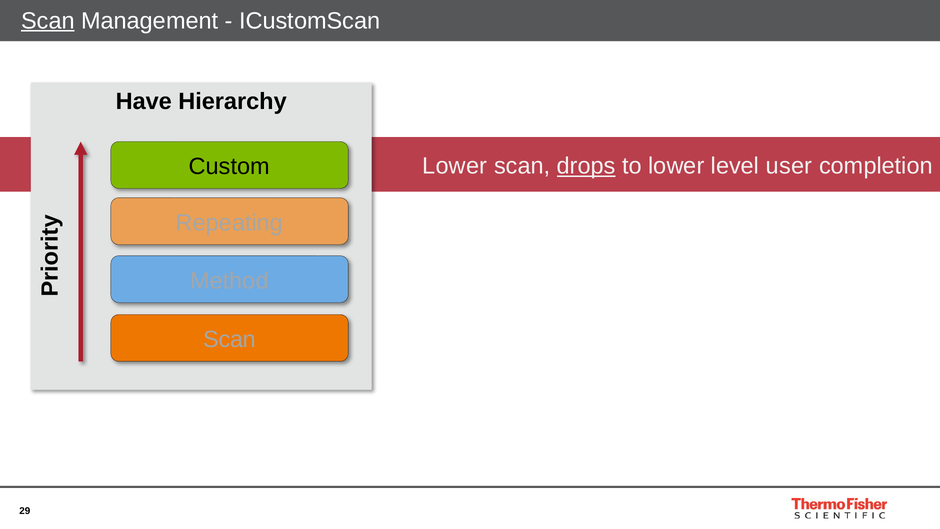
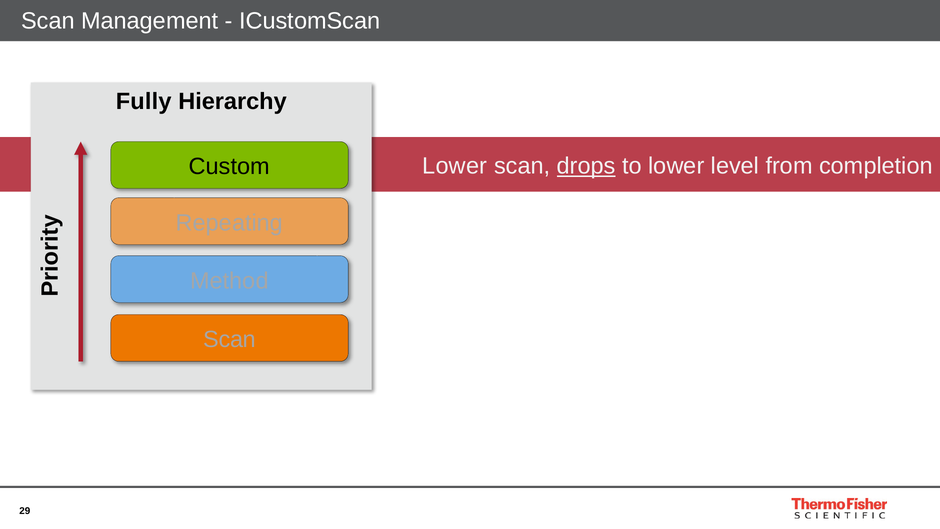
Scan at (48, 21) underline: present -> none
Have: Have -> Fully
user: user -> from
